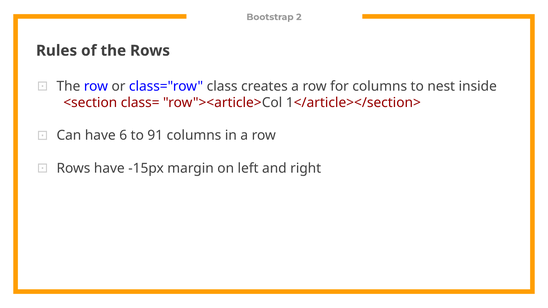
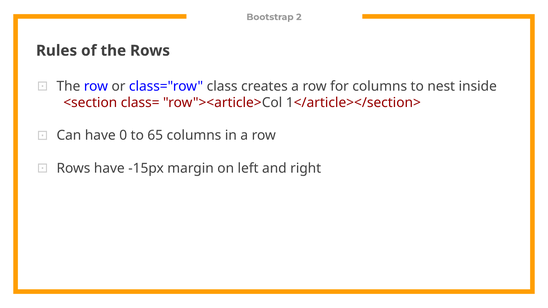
6: 6 -> 0
91: 91 -> 65
